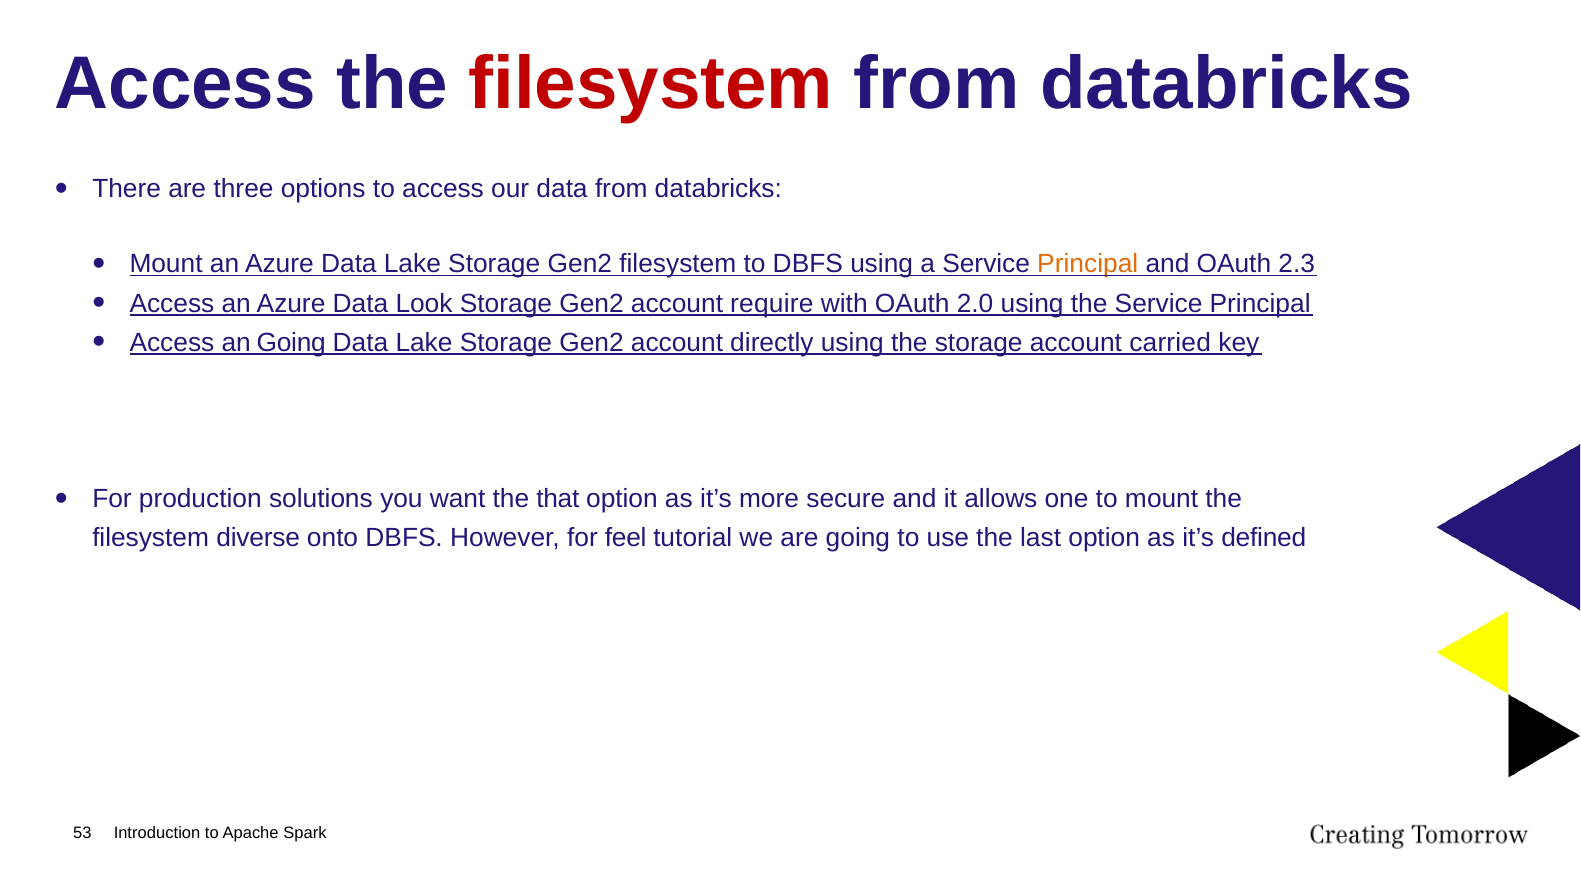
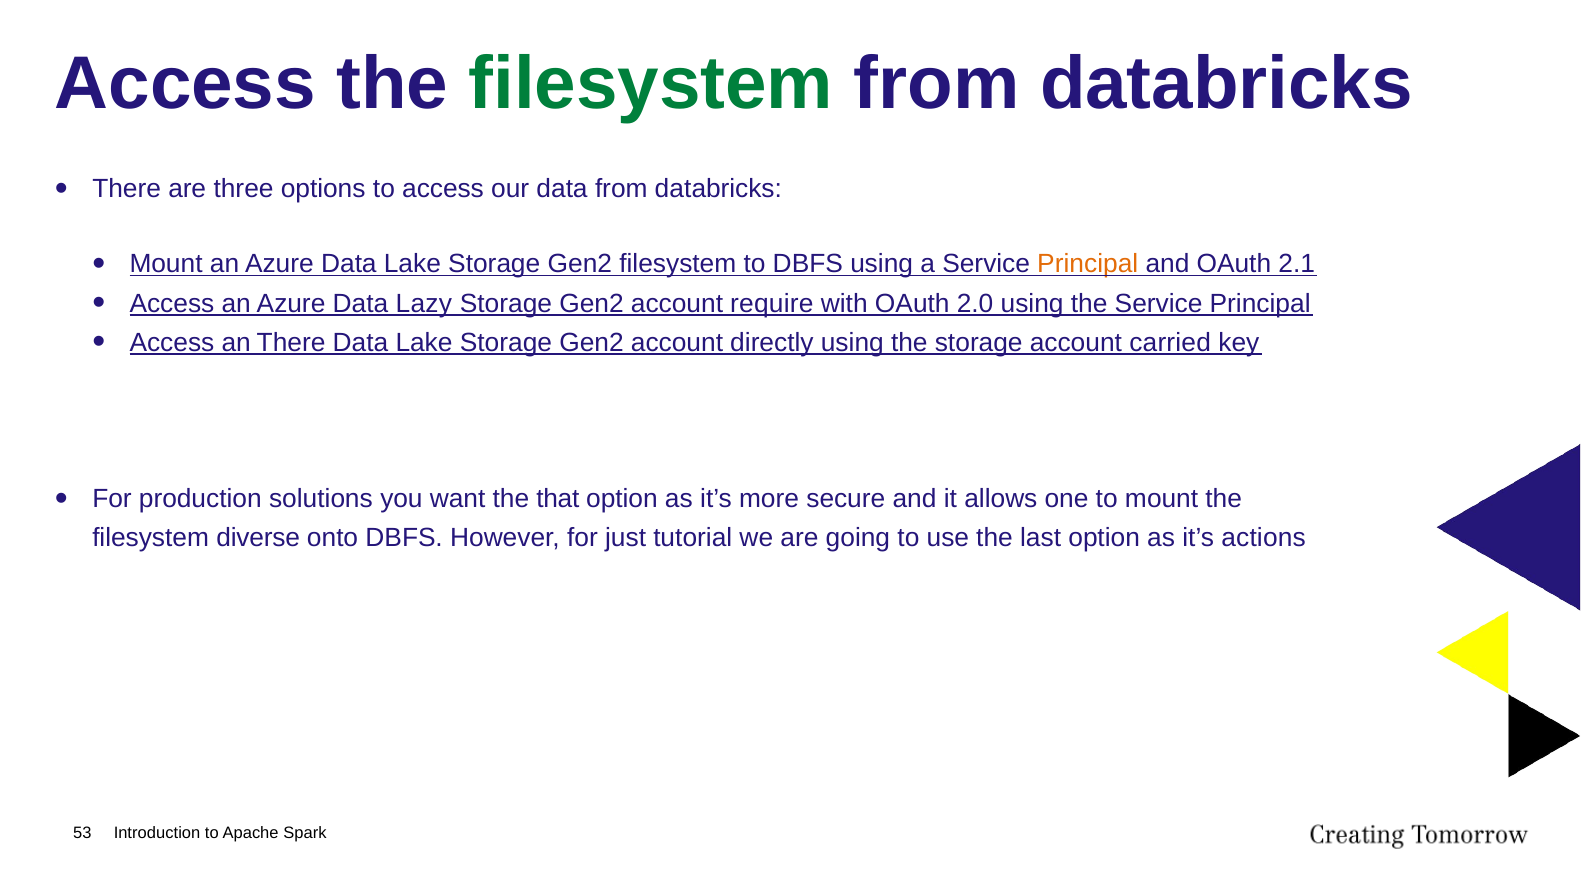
filesystem at (651, 83) colour: red -> green
2.3: 2.3 -> 2.1
Look: Look -> Lazy
an Going: Going -> There
feel: feel -> just
defined: defined -> actions
